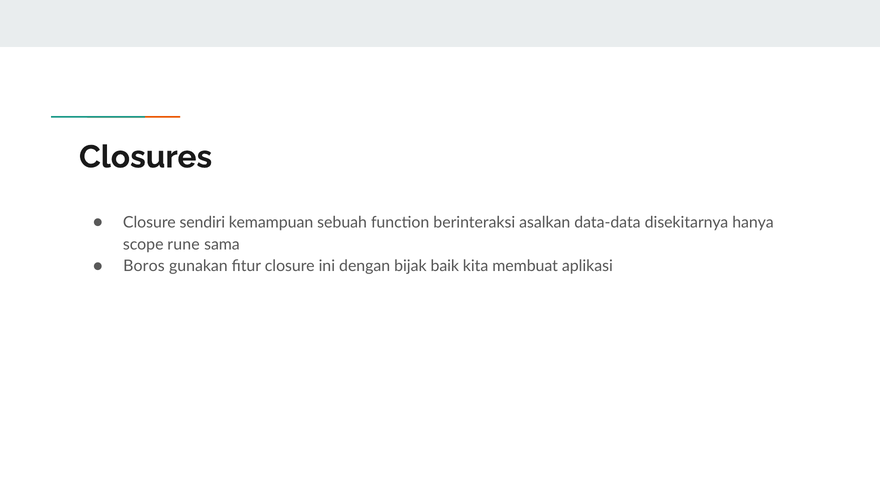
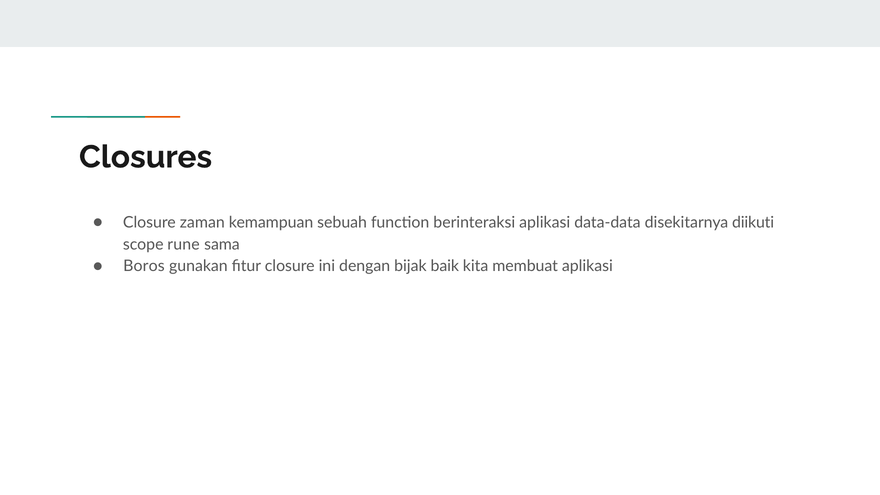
sendiri: sendiri -> zaman
berinteraksi asalkan: asalkan -> aplikasi
hanya: hanya -> diikuti
